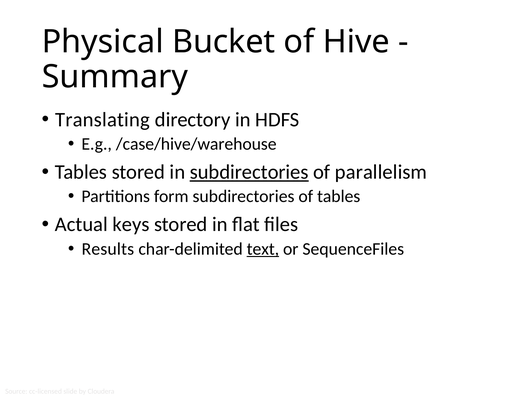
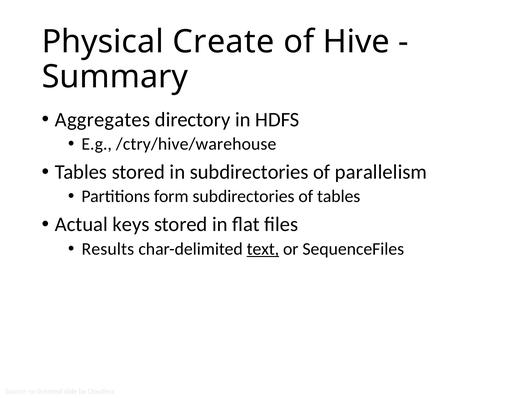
Bucket: Bucket -> Create
Translating: Translating -> Aggregates
/case/hive/warehouse: /case/hive/warehouse -> /ctry/hive/warehouse
subdirectories at (249, 172) underline: present -> none
